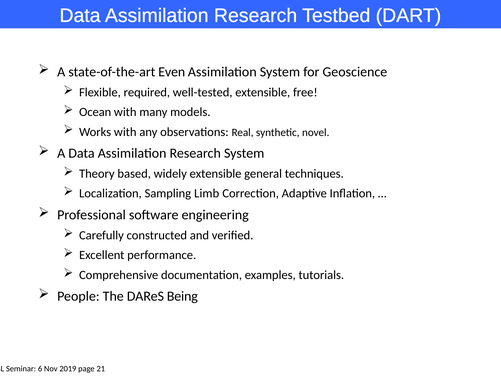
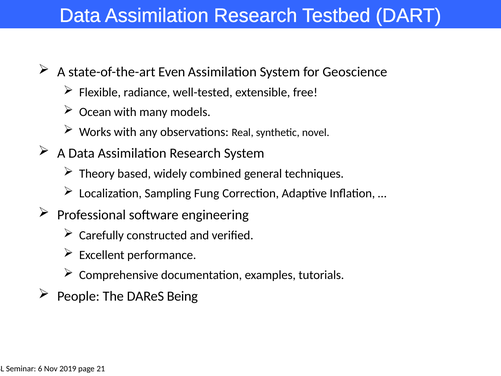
required: required -> radiance
widely extensible: extensible -> combined
Limb: Limb -> Fung
